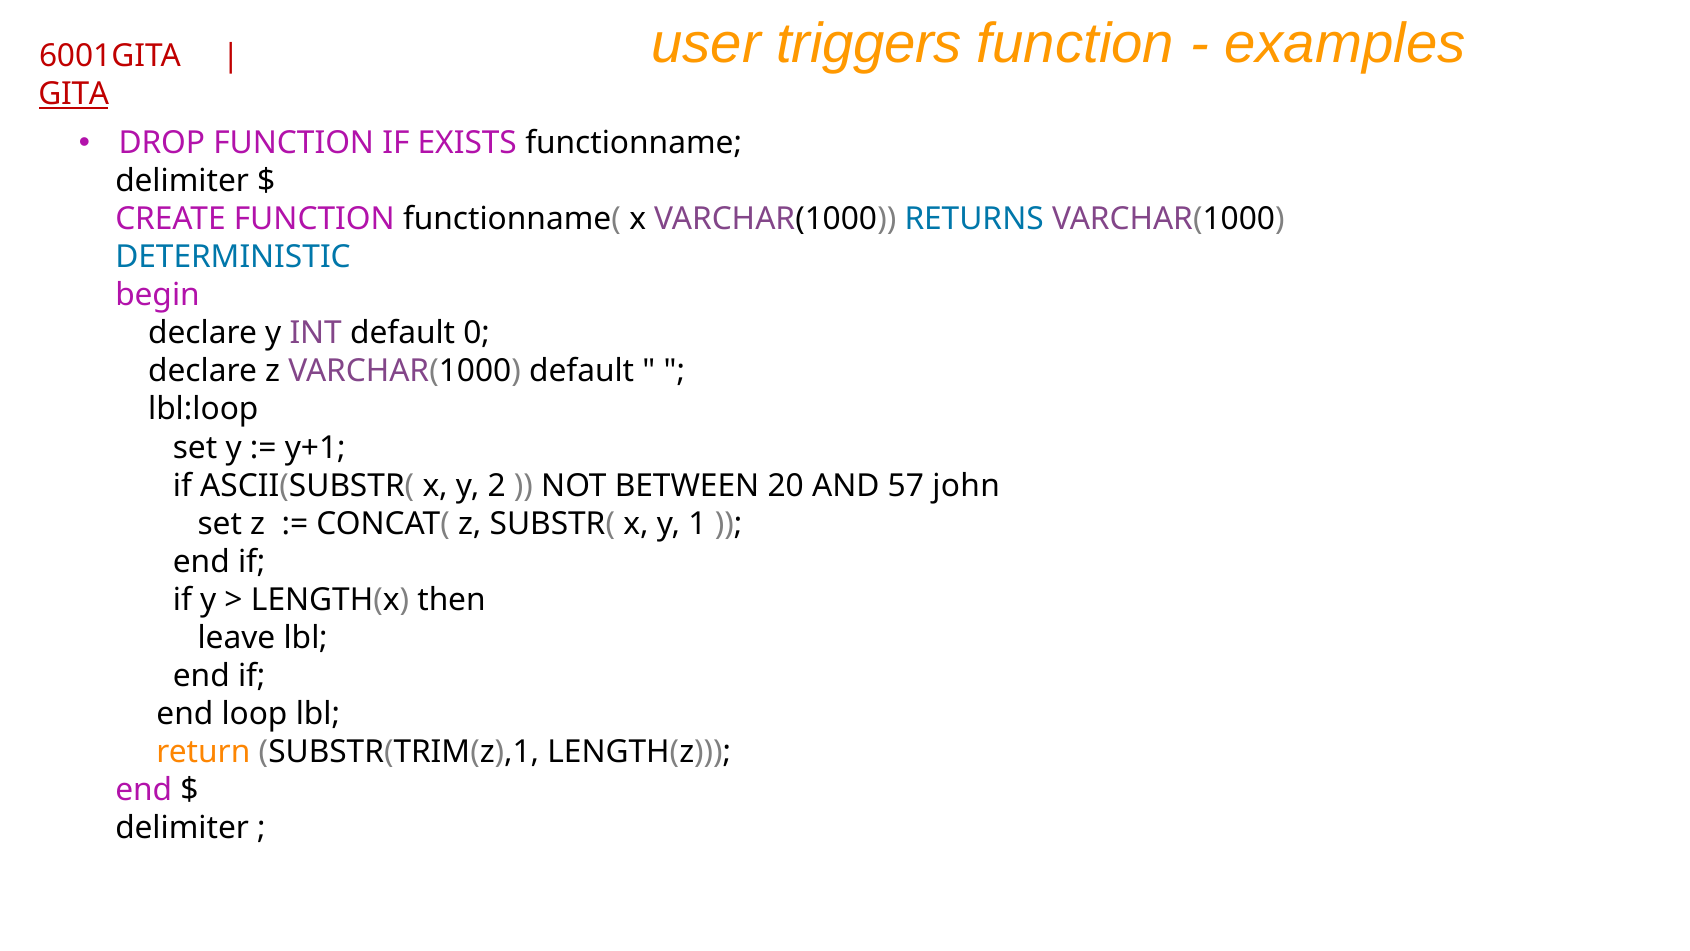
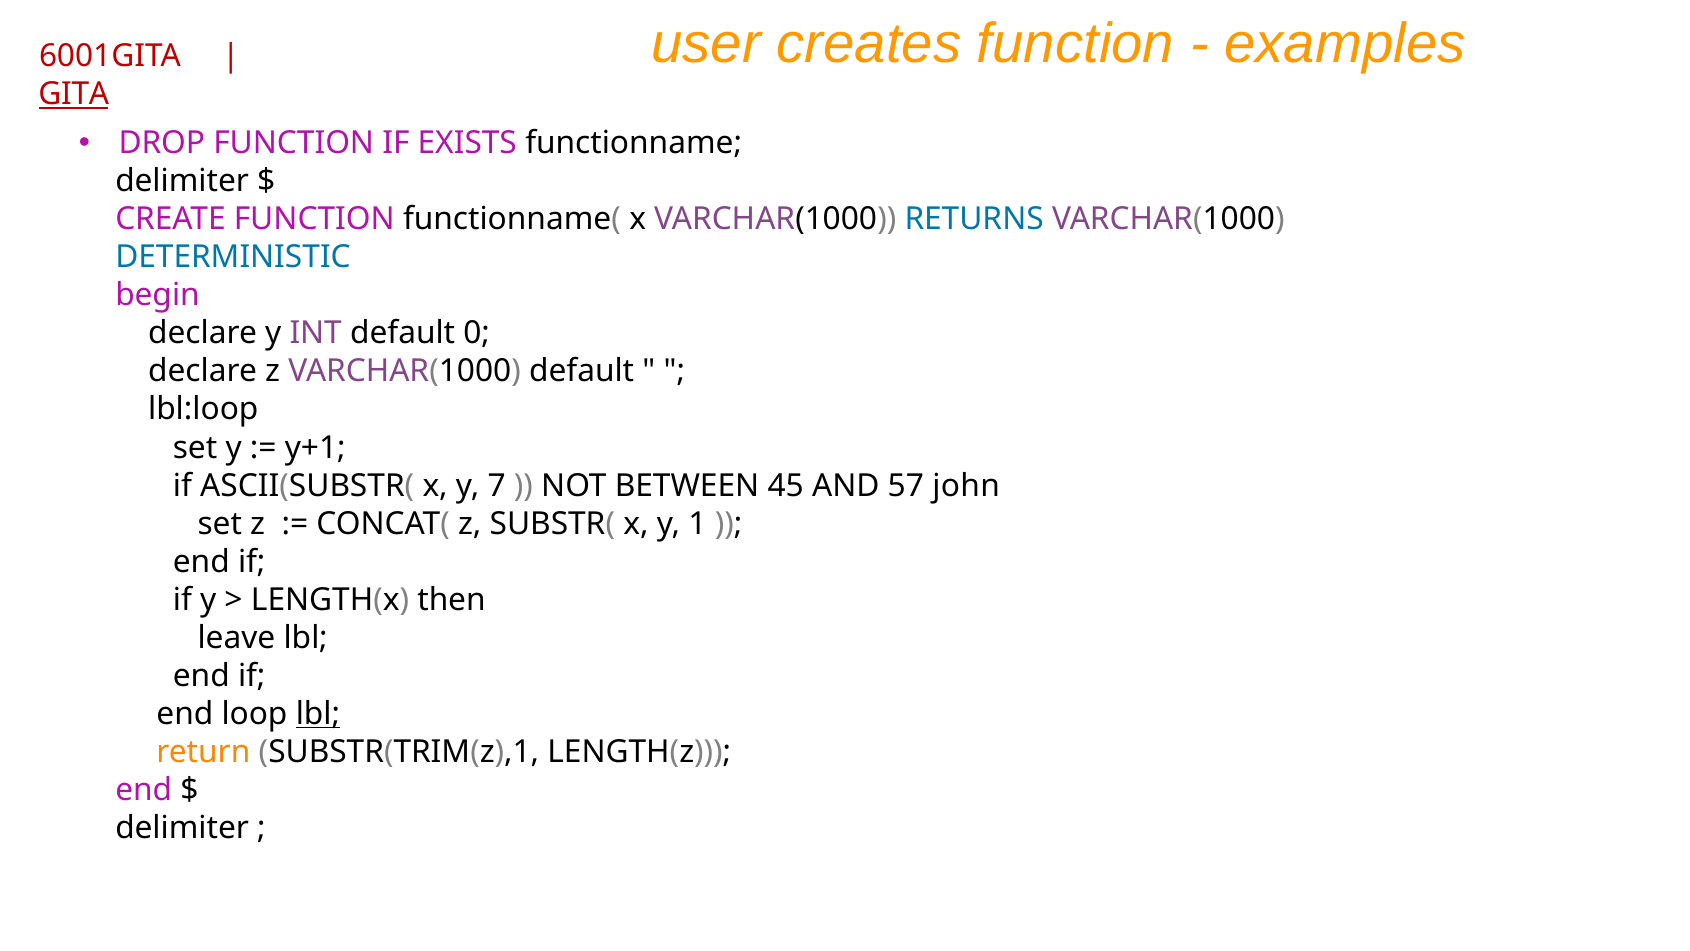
triggers: triggers -> creates
2: 2 -> 7
20: 20 -> 45
lbl at (318, 714) underline: none -> present
